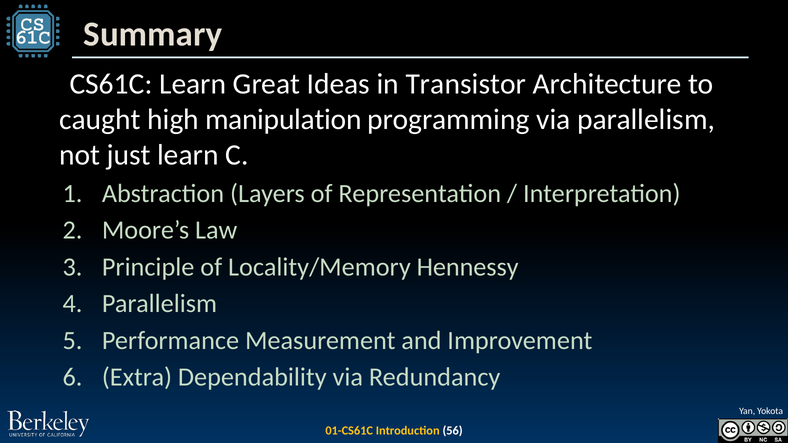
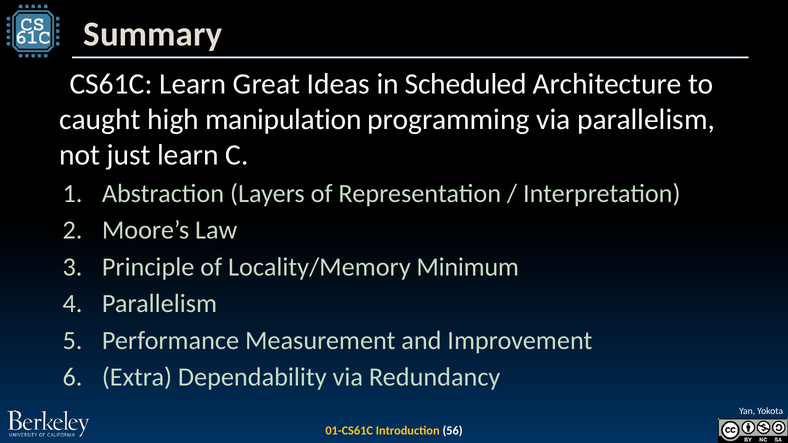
Transistor: Transistor -> Scheduled
Hennessy: Hennessy -> Minimum
